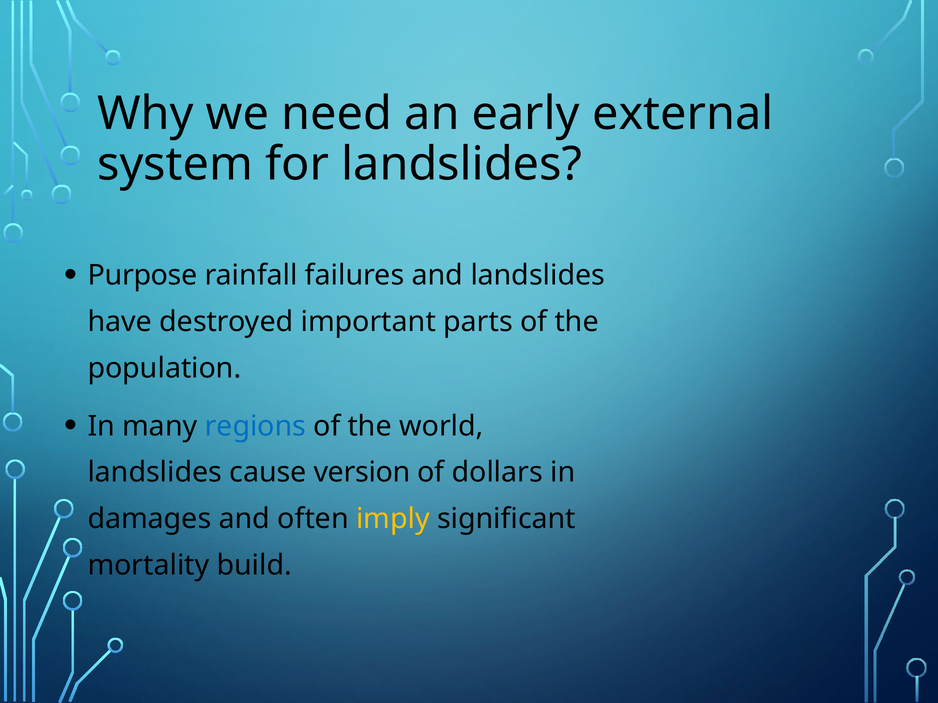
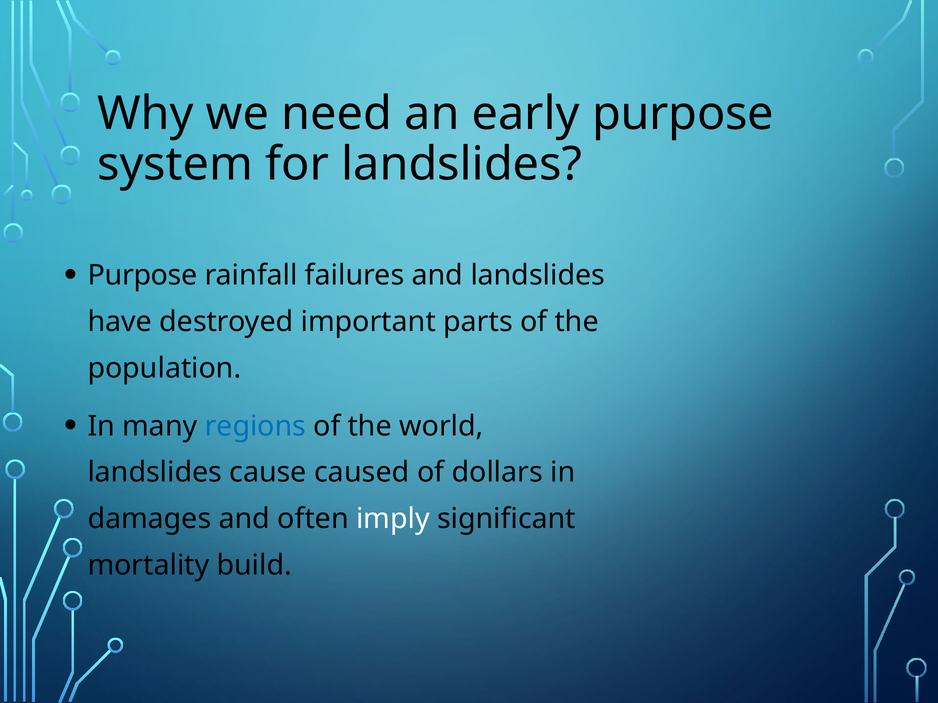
early external: external -> purpose
version: version -> caused
imply colour: yellow -> white
